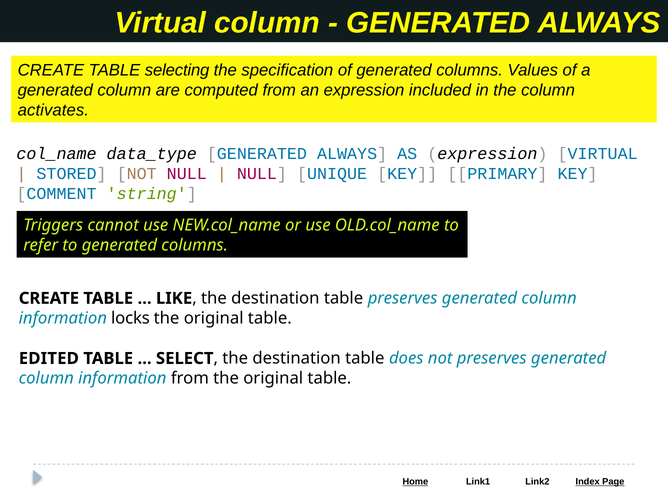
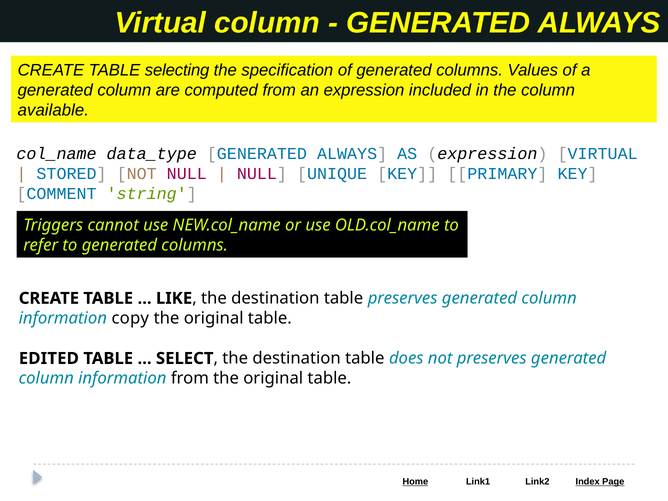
activates: activates -> available
locks: locks -> copy
